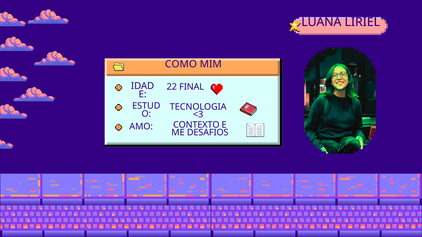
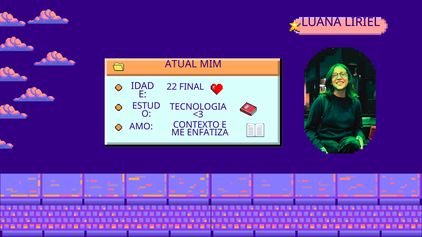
COMO: COMO -> ATUAL
DESAFIOS: DESAFIOS -> ENFATIZA
